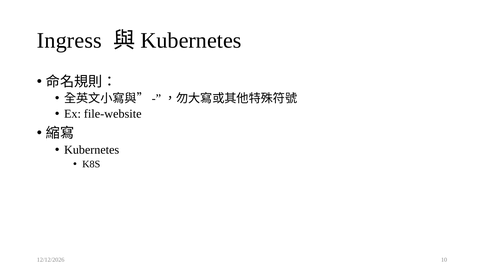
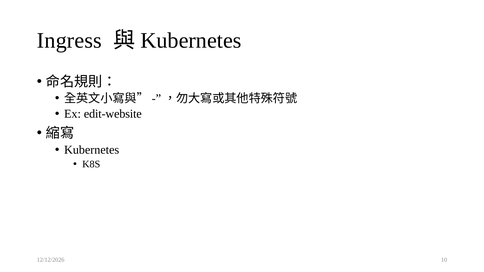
file-website: file-website -> edit-website
